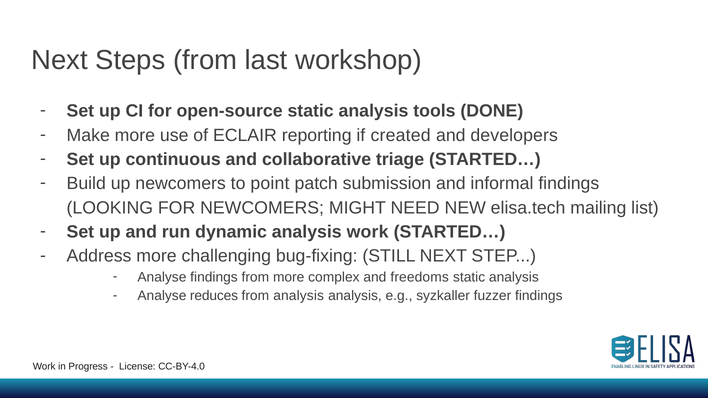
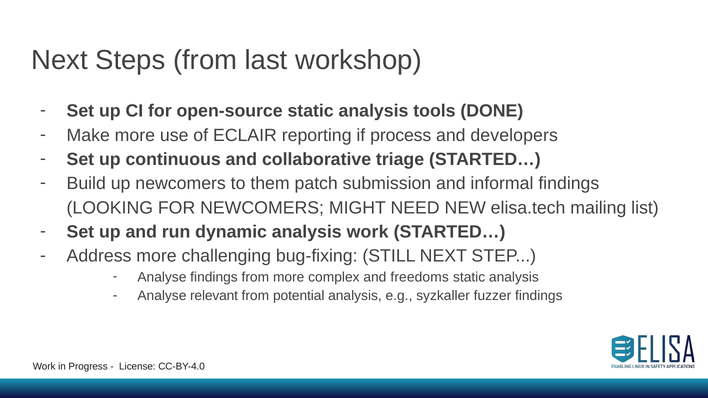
created: created -> process
point: point -> them
reduces: reduces -> relevant
from analysis: analysis -> potential
